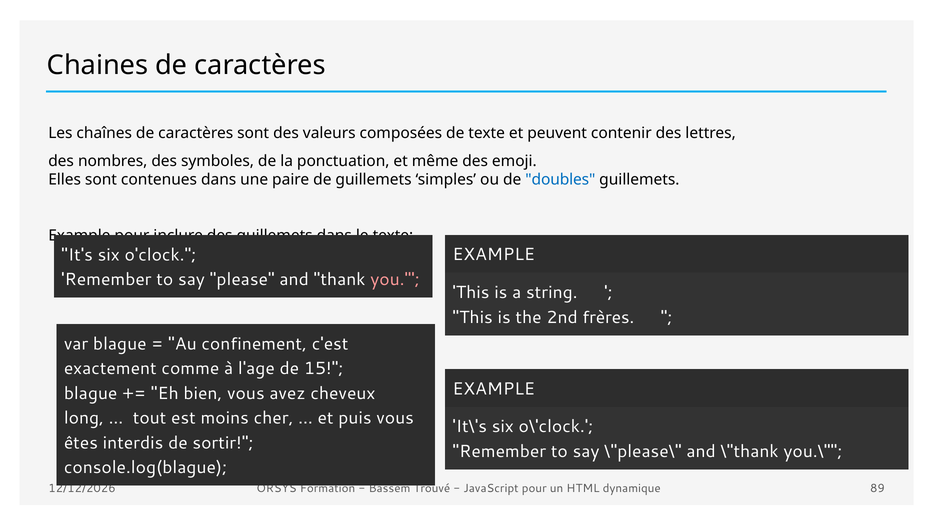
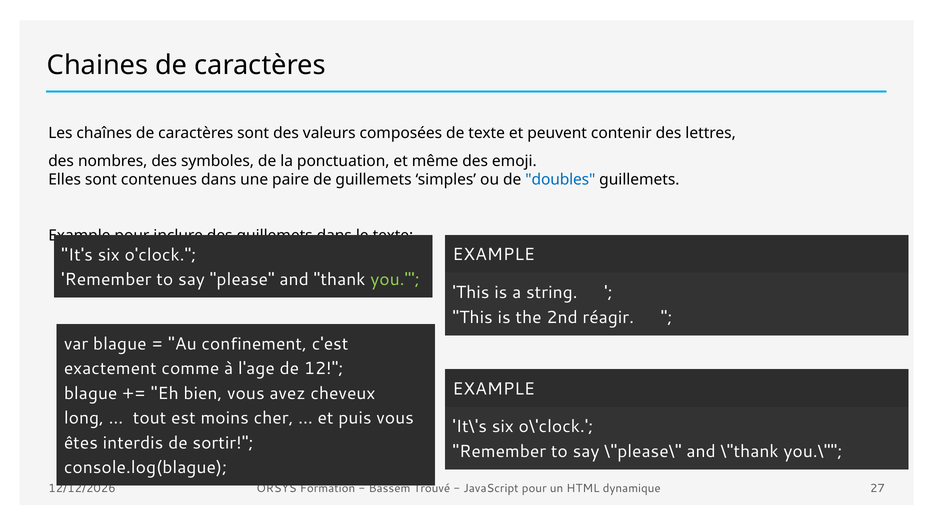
you colour: pink -> light green
frères: frères -> réagir
15: 15 -> 12
89: 89 -> 27
